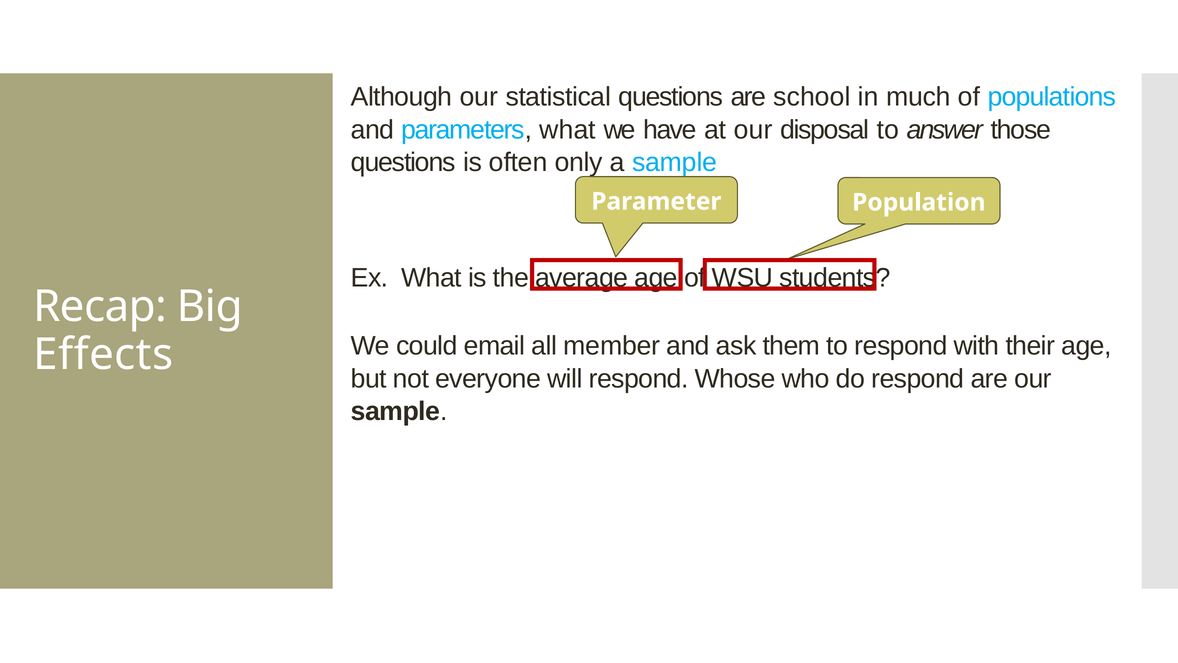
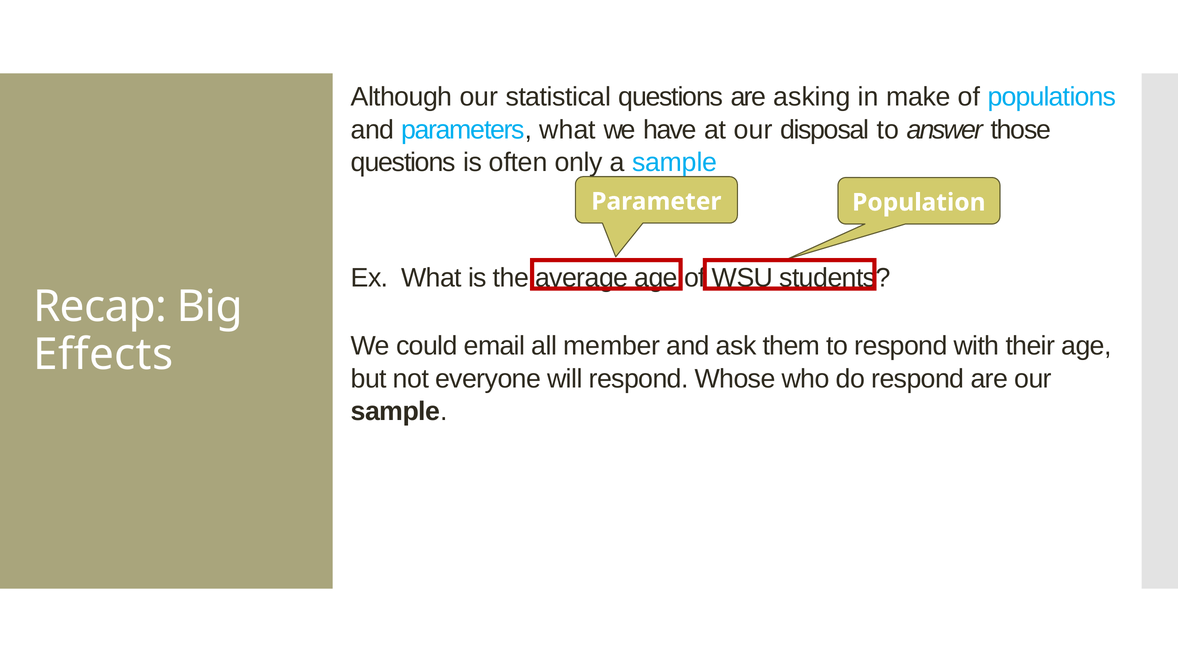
school: school -> asking
much: much -> make
